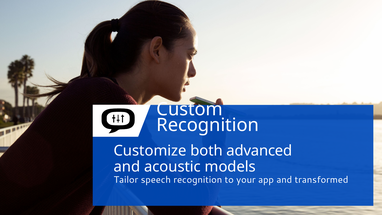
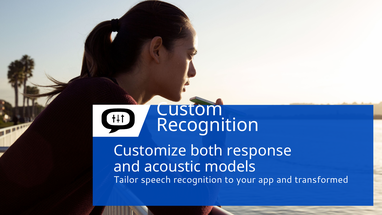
advanced: advanced -> response
